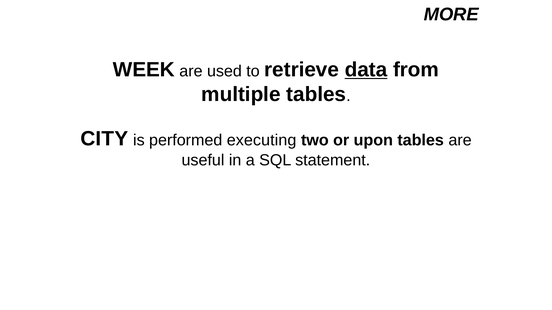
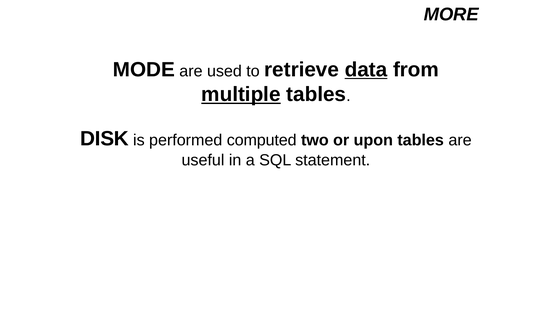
WEEK: WEEK -> MODE
multiple underline: none -> present
CITY: CITY -> DISK
executing: executing -> computed
